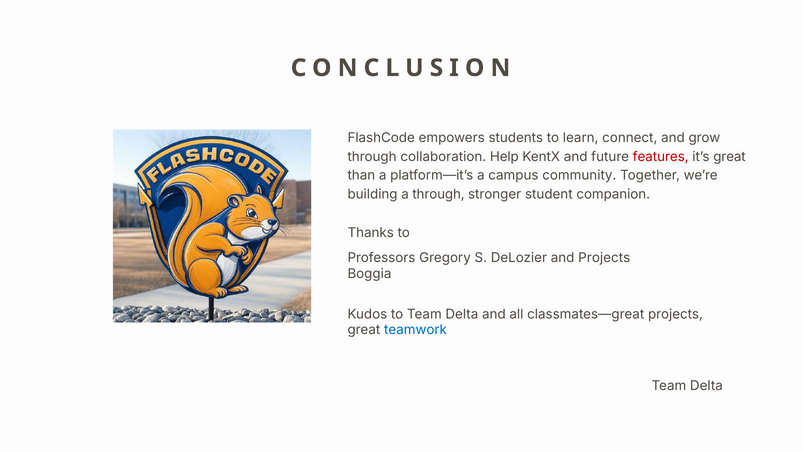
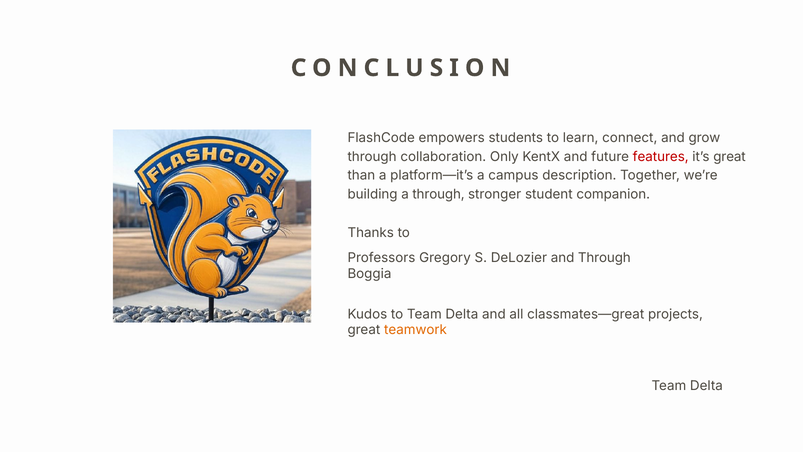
Help: Help -> Only
community: community -> description
and Projects: Projects -> Through
teamwork colour: blue -> orange
